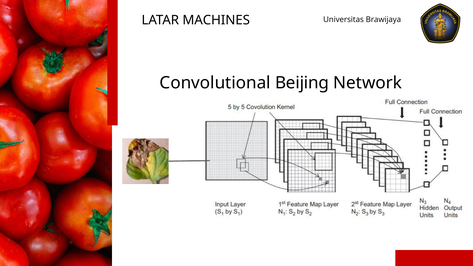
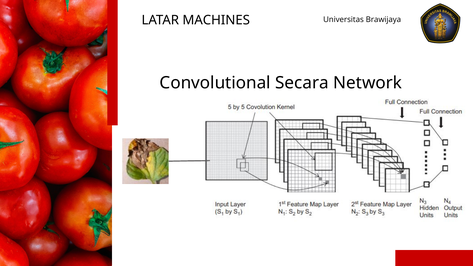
Beijing: Beijing -> Secara
